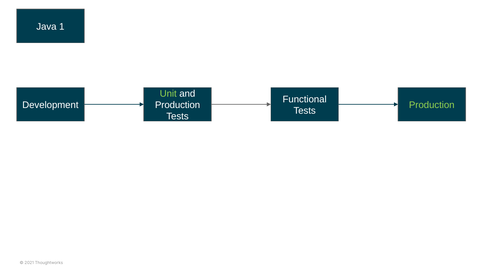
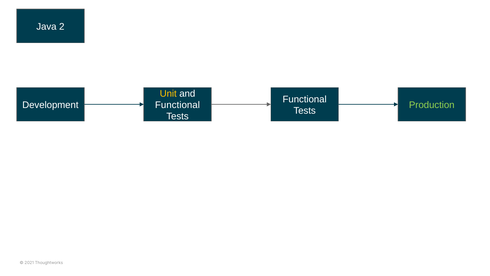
1: 1 -> 2
Unit colour: light green -> yellow
Production at (178, 105): Production -> Functional
